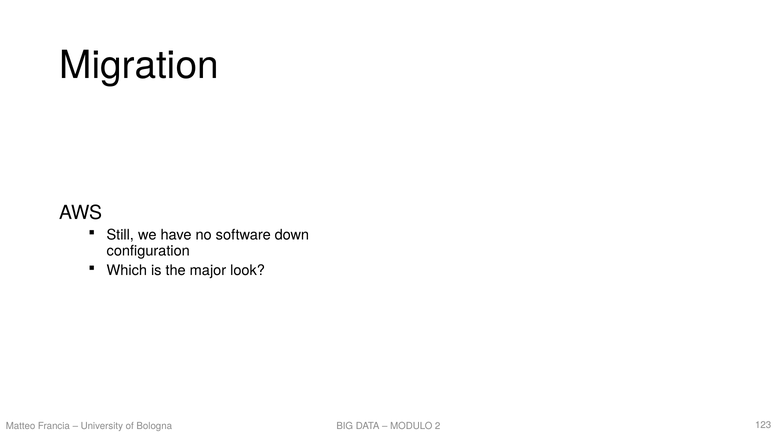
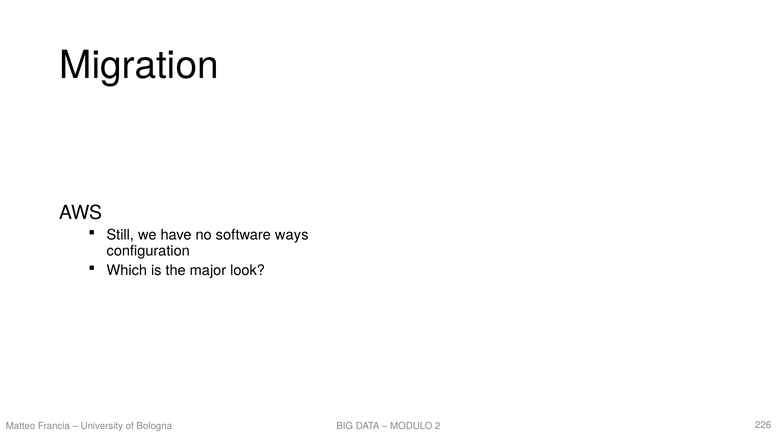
down: down -> ways
123: 123 -> 226
